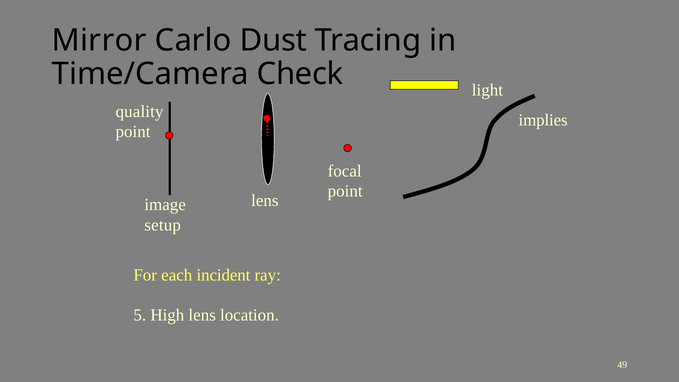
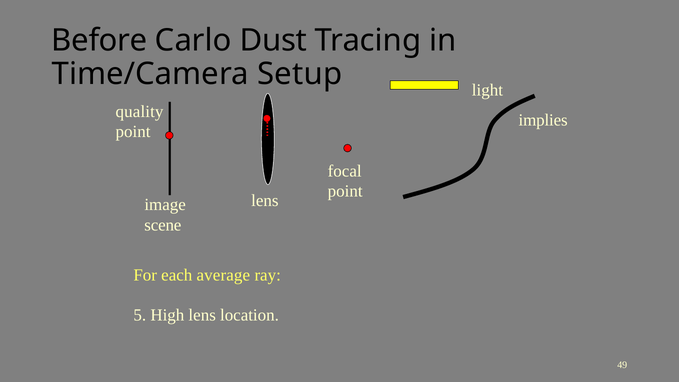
Mirror: Mirror -> Before
Check: Check -> Setup
setup: setup -> scene
incident: incident -> average
